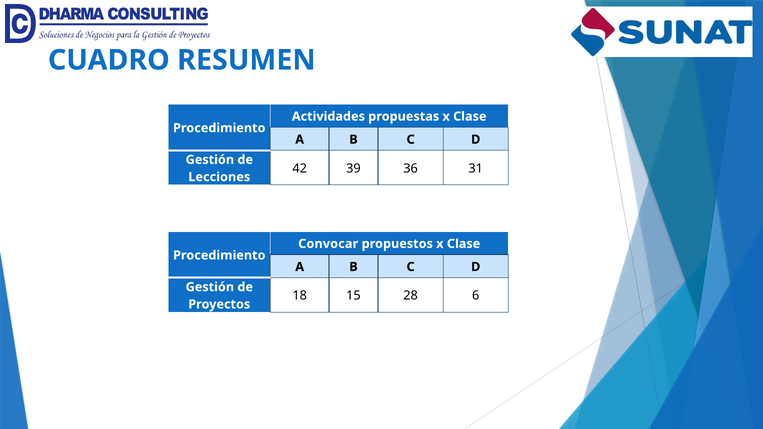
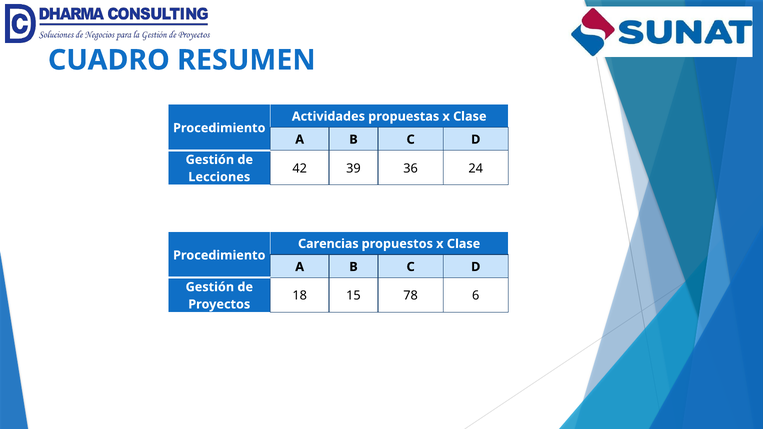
31: 31 -> 24
Convocar: Convocar -> Carencias
28: 28 -> 78
